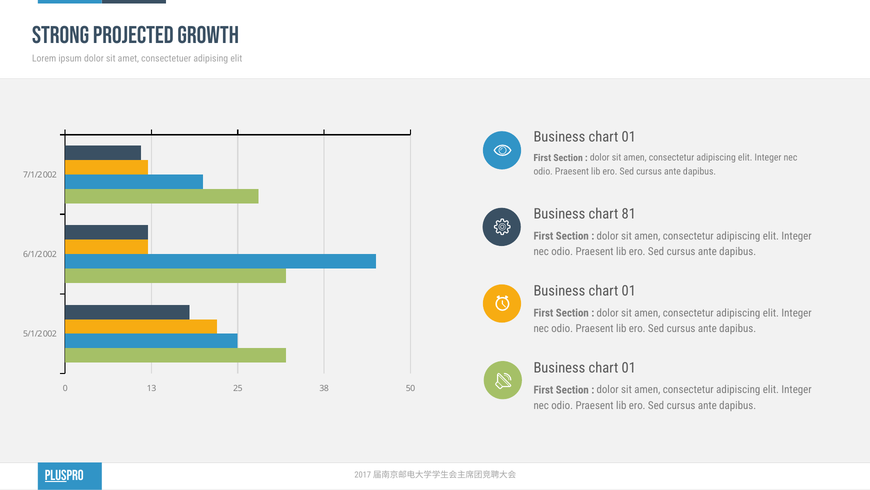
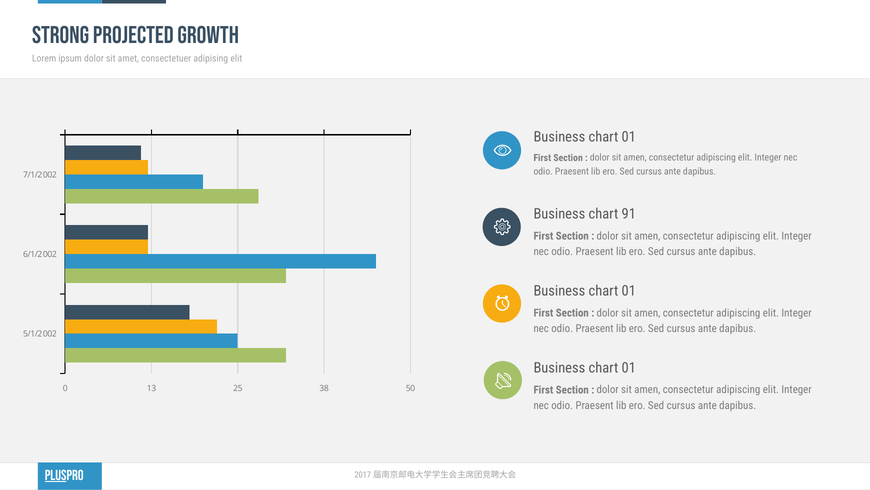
81: 81 -> 91
